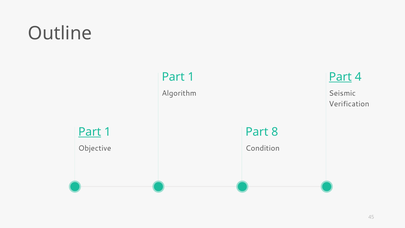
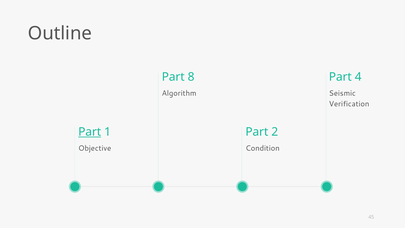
1 at (191, 77): 1 -> 8
Part at (340, 77) underline: present -> none
8: 8 -> 2
